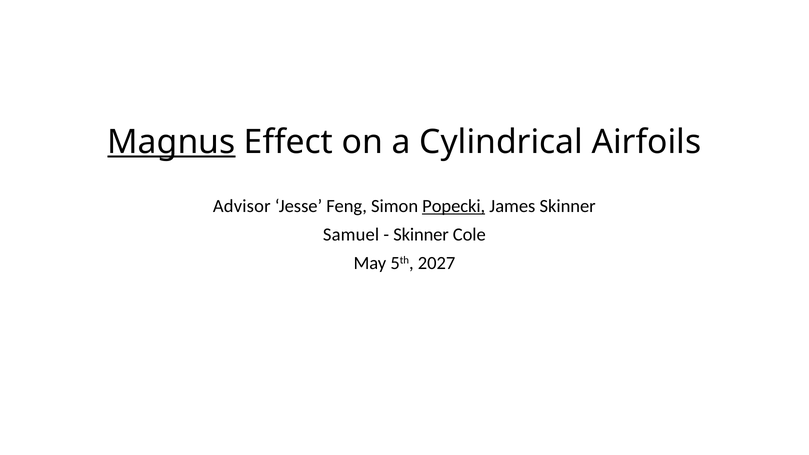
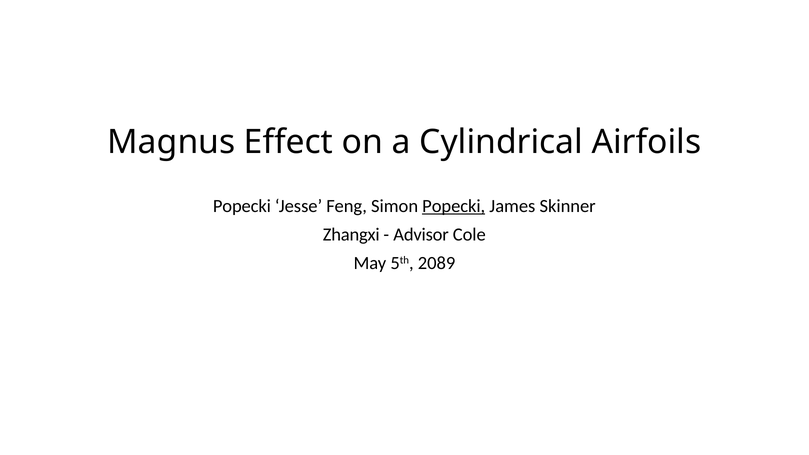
Magnus underline: present -> none
Advisor at (242, 206): Advisor -> Popecki
Samuel: Samuel -> Zhangxi
Skinner at (421, 235): Skinner -> Advisor
2027: 2027 -> 2089
